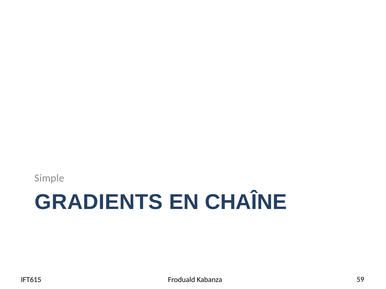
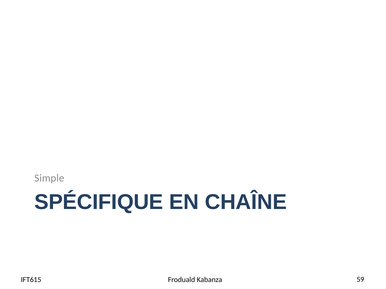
GRADIENTS: GRADIENTS -> SPÉCIFIQUE
